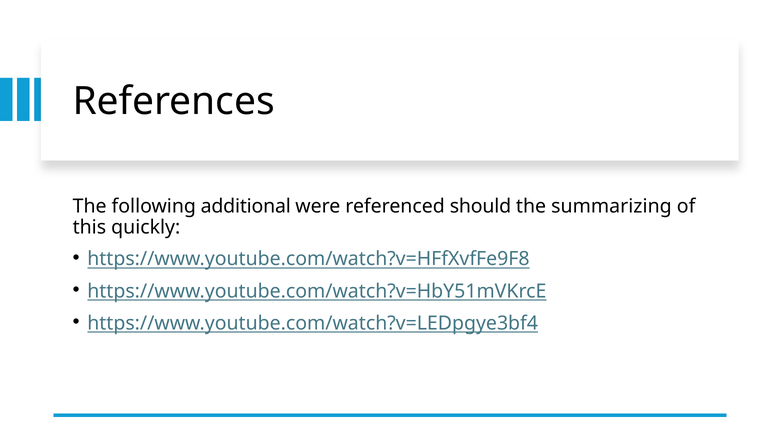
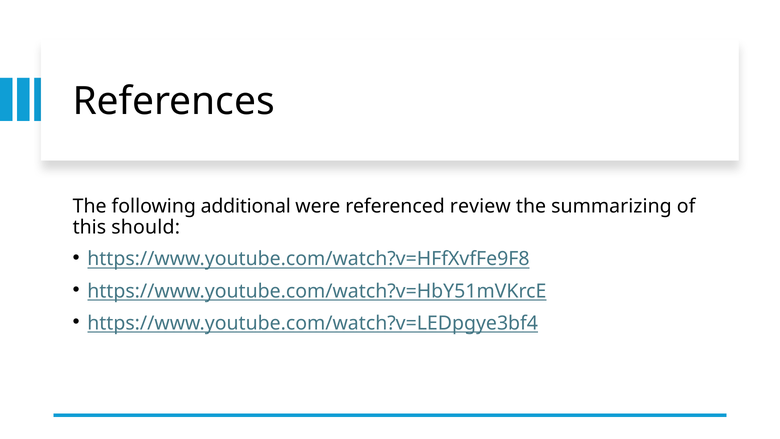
should: should -> review
quickly: quickly -> should
